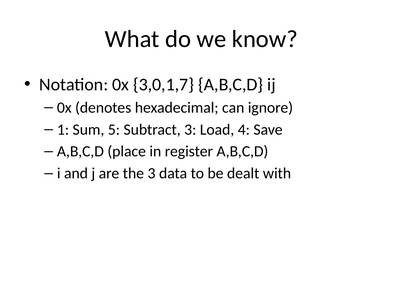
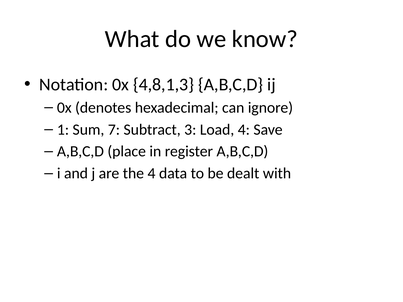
3,0,1,7: 3,0,1,7 -> 4,8,1,3
5: 5 -> 7
the 3: 3 -> 4
